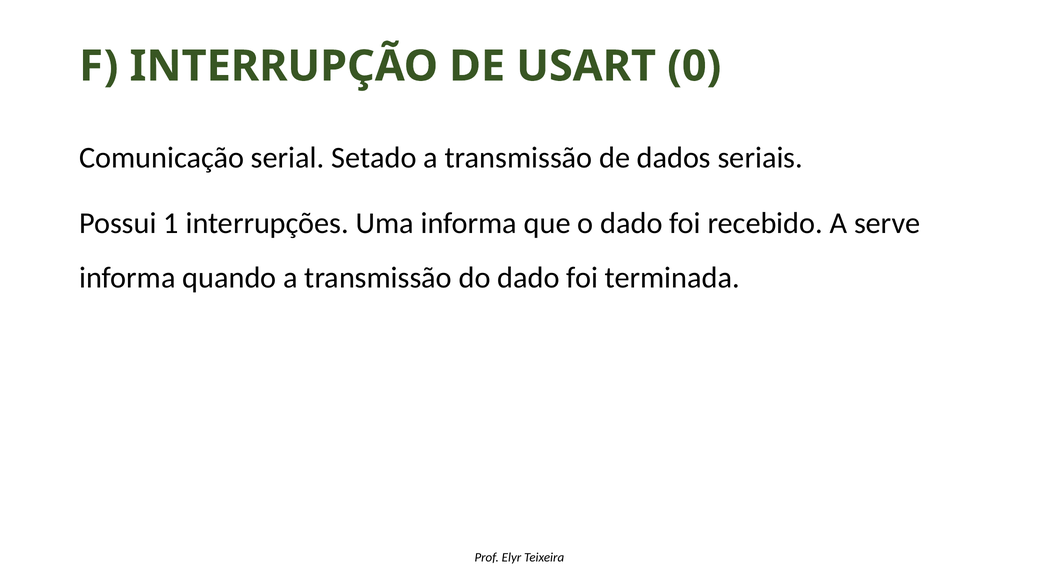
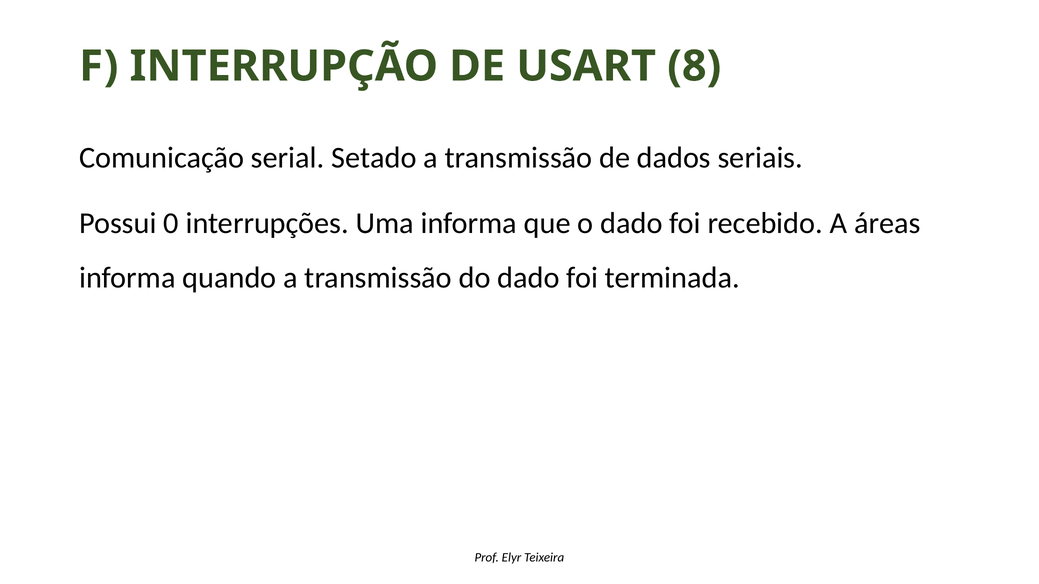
0: 0 -> 8
1: 1 -> 0
serve: serve -> áreas
